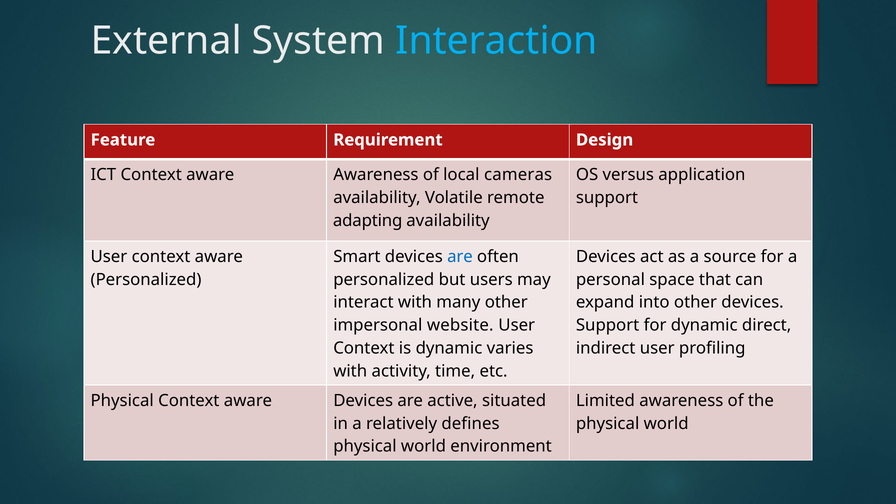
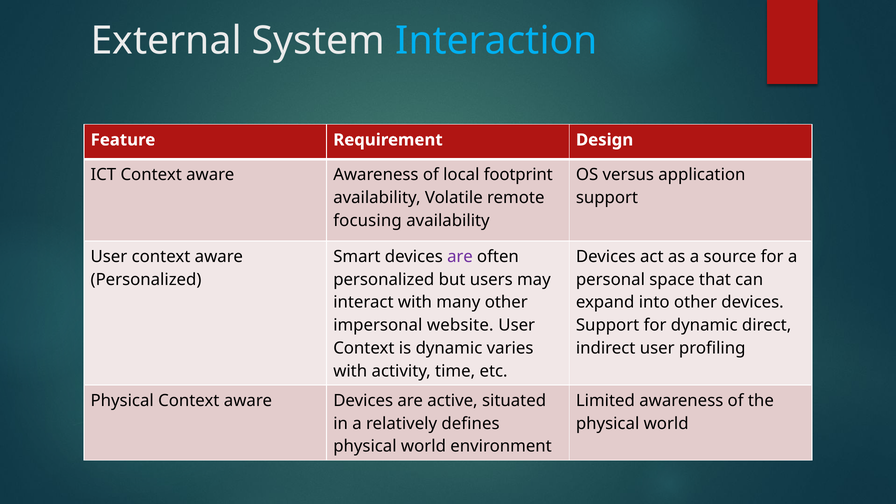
cameras: cameras -> footprint
adapting: adapting -> focusing
are at (460, 257) colour: blue -> purple
